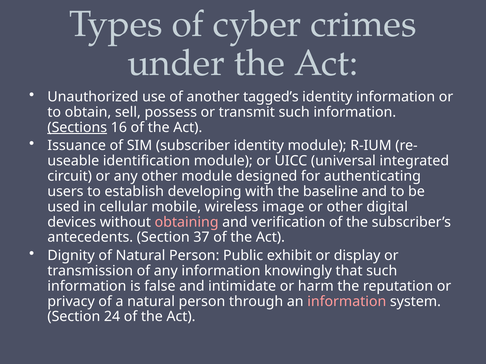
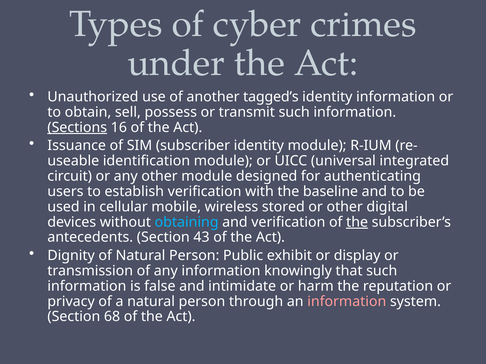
establish developing: developing -> verification
image: image -> stored
obtaining colour: pink -> light blue
the at (357, 222) underline: none -> present
37: 37 -> 43
24: 24 -> 68
